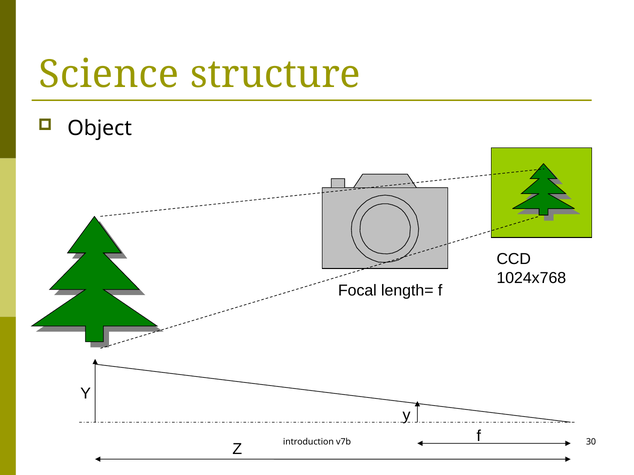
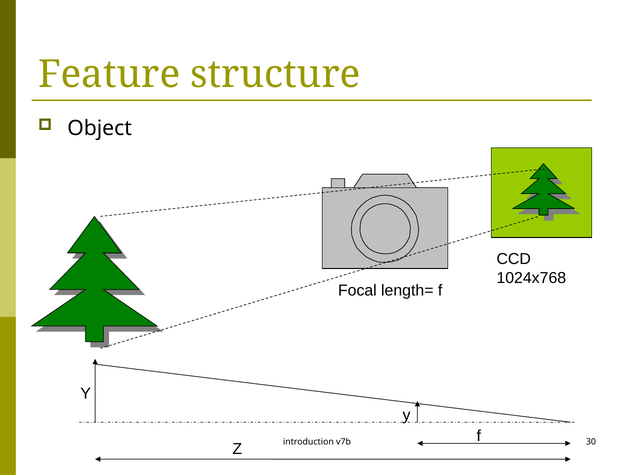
Science: Science -> Feature
